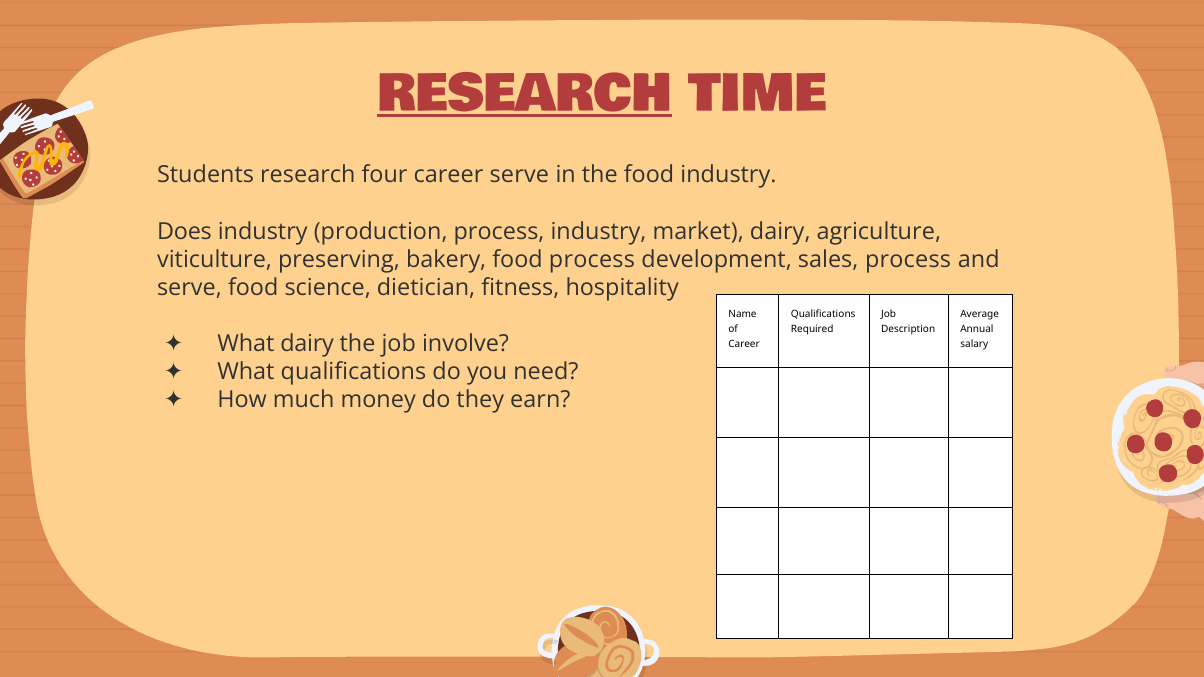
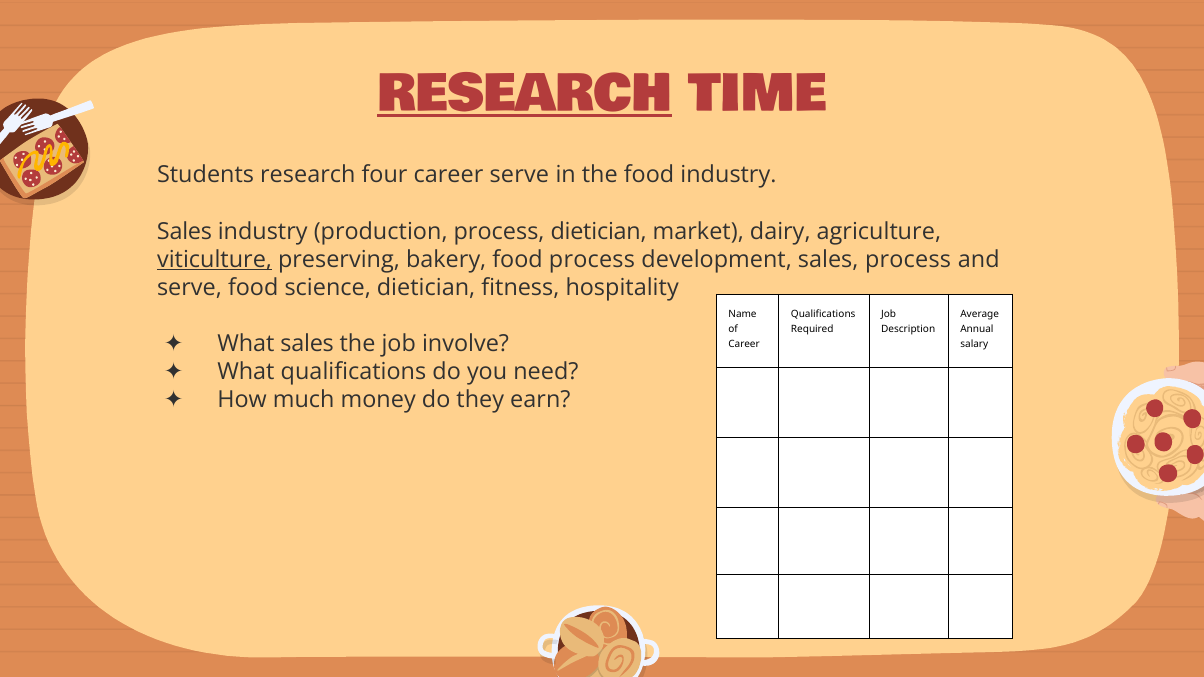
Does at (184, 231): Does -> Sales
process industry: industry -> dietician
viticulture underline: none -> present
What dairy: dairy -> sales
